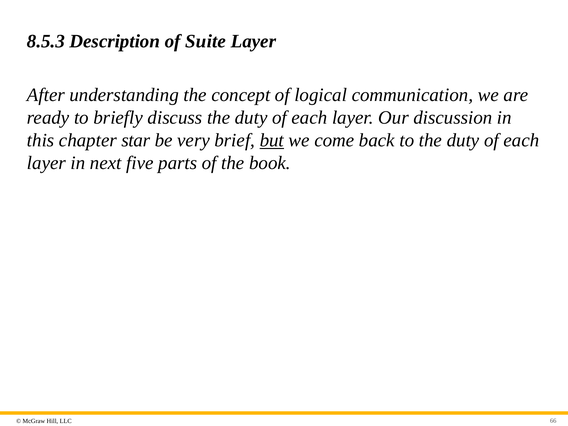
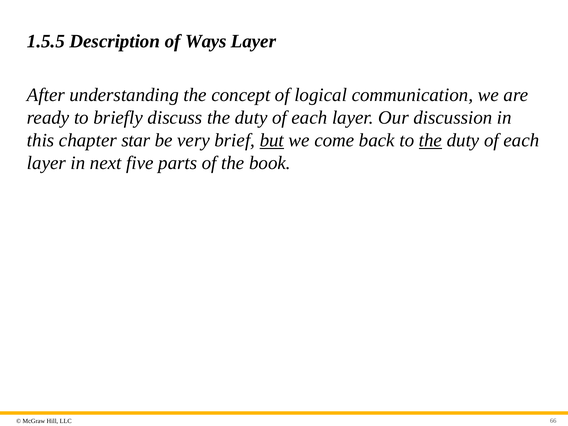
8.5.3: 8.5.3 -> 1.5.5
Suite: Suite -> Ways
the at (430, 140) underline: none -> present
